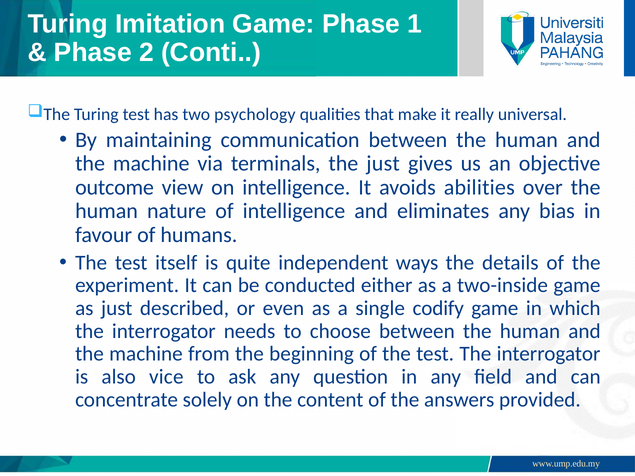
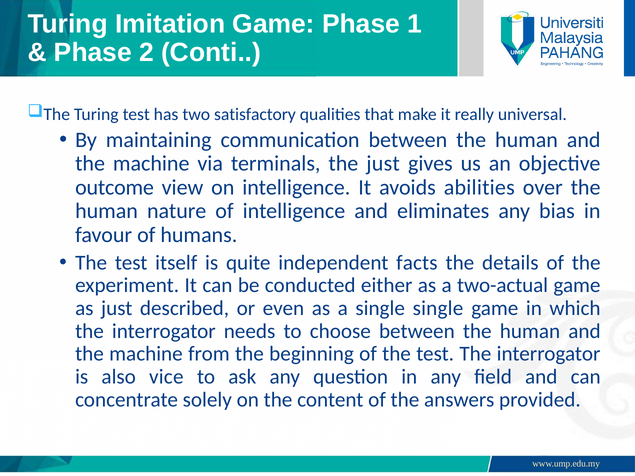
psychology: psychology -> satisfactory
ways: ways -> facts
two-inside: two-inside -> two-actual
single codify: codify -> single
